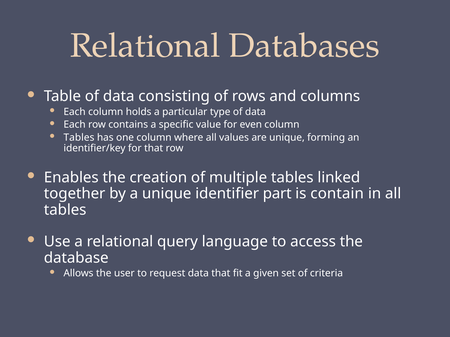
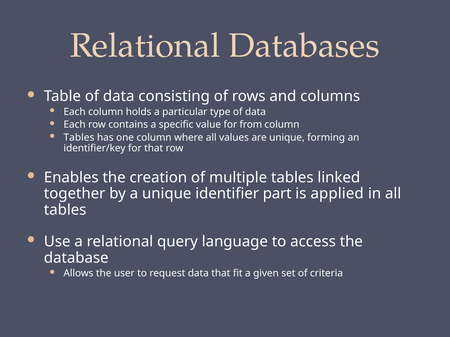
even: even -> from
contain: contain -> applied
